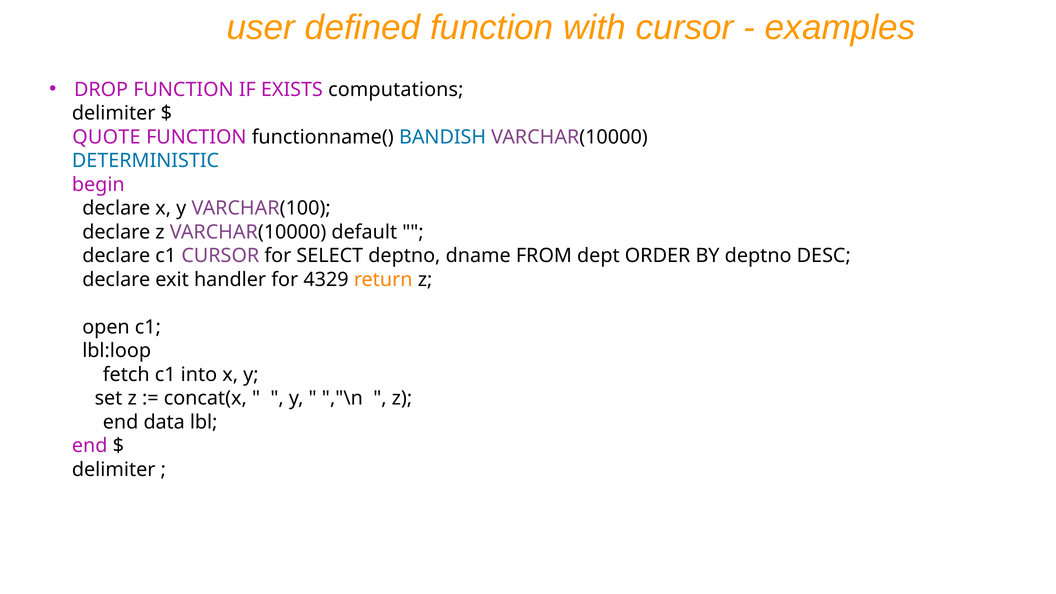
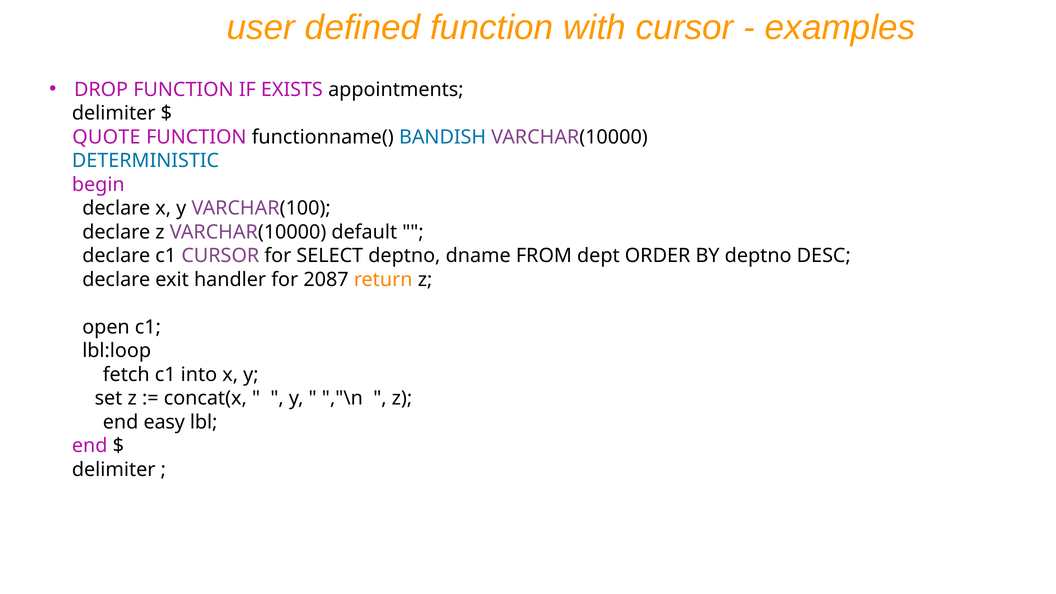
computations: computations -> appointments
4329: 4329 -> 2087
data: data -> easy
